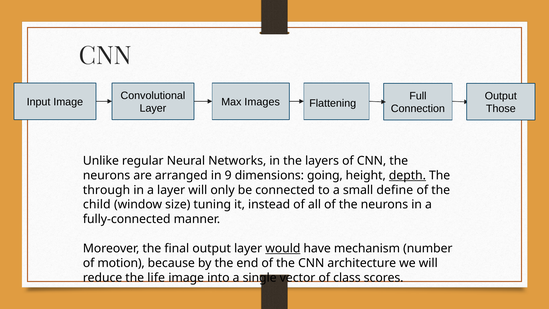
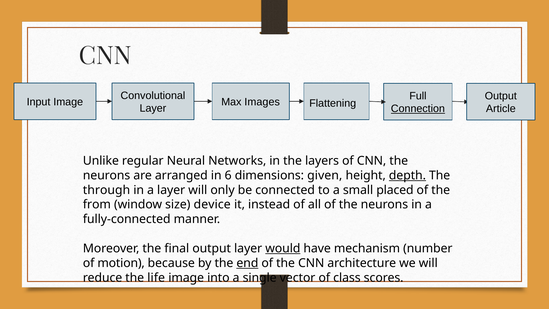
Connection underline: none -> present
Those: Those -> Article
9: 9 -> 6
going: going -> given
define: define -> placed
child: child -> from
tuning: tuning -> device
end underline: none -> present
